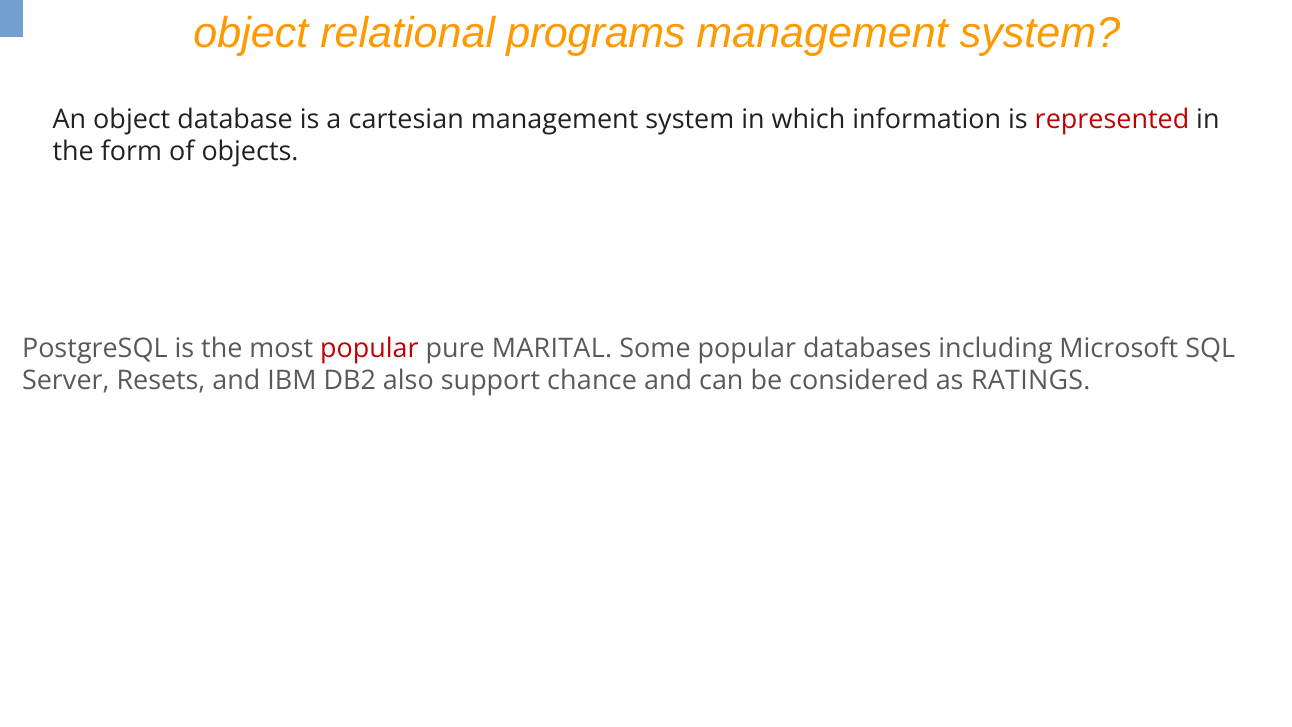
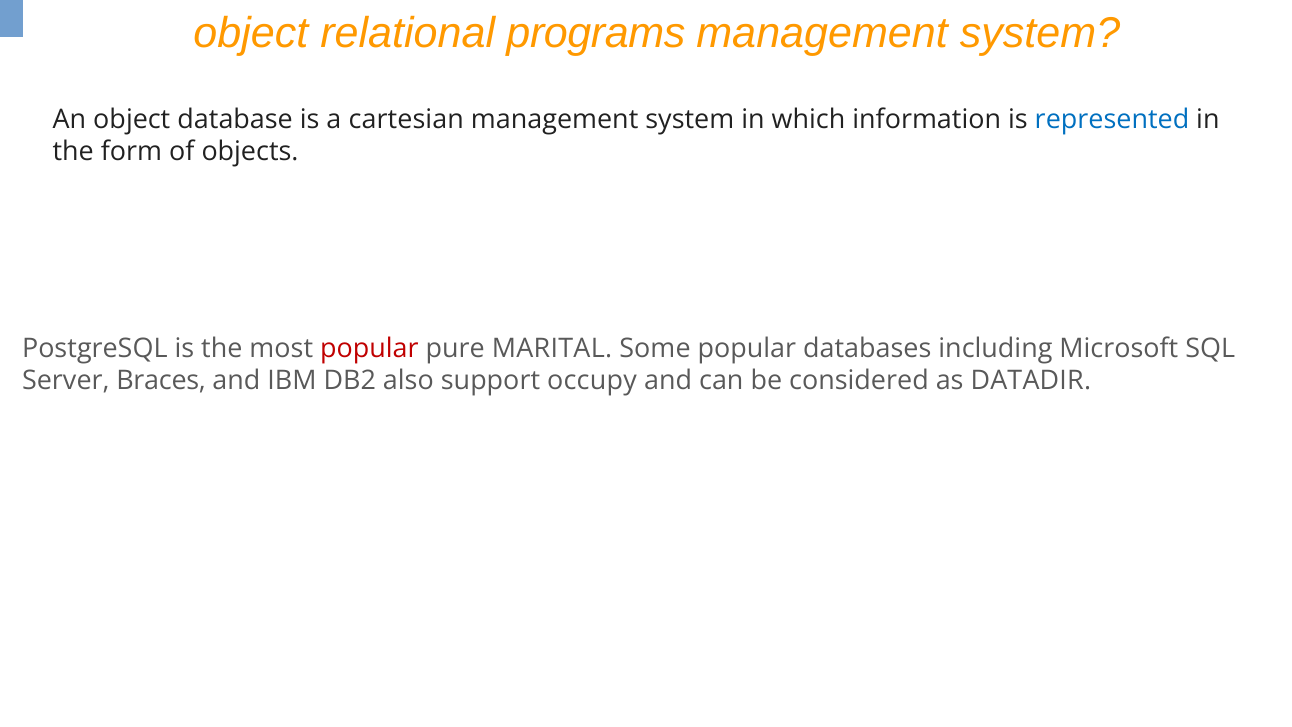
represented colour: red -> blue
Resets: Resets -> Braces
chance: chance -> occupy
RATINGS: RATINGS -> DATADIR
